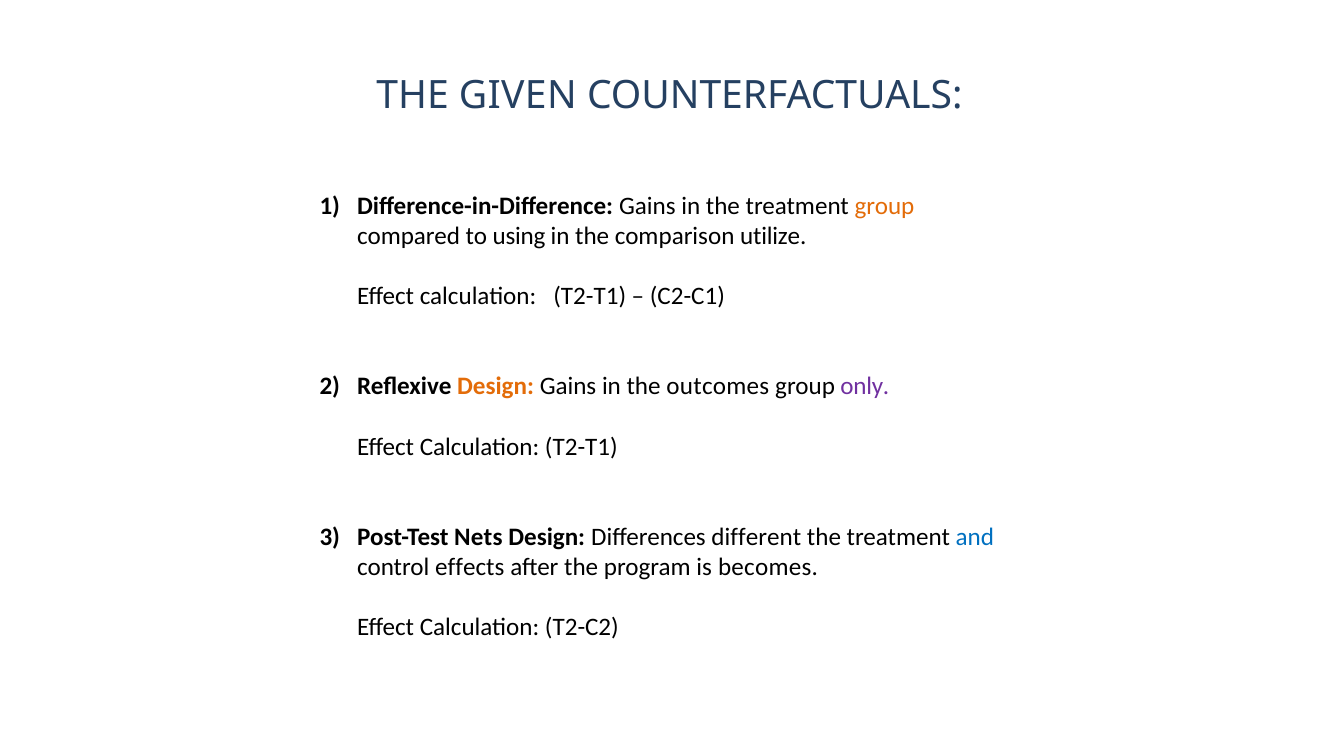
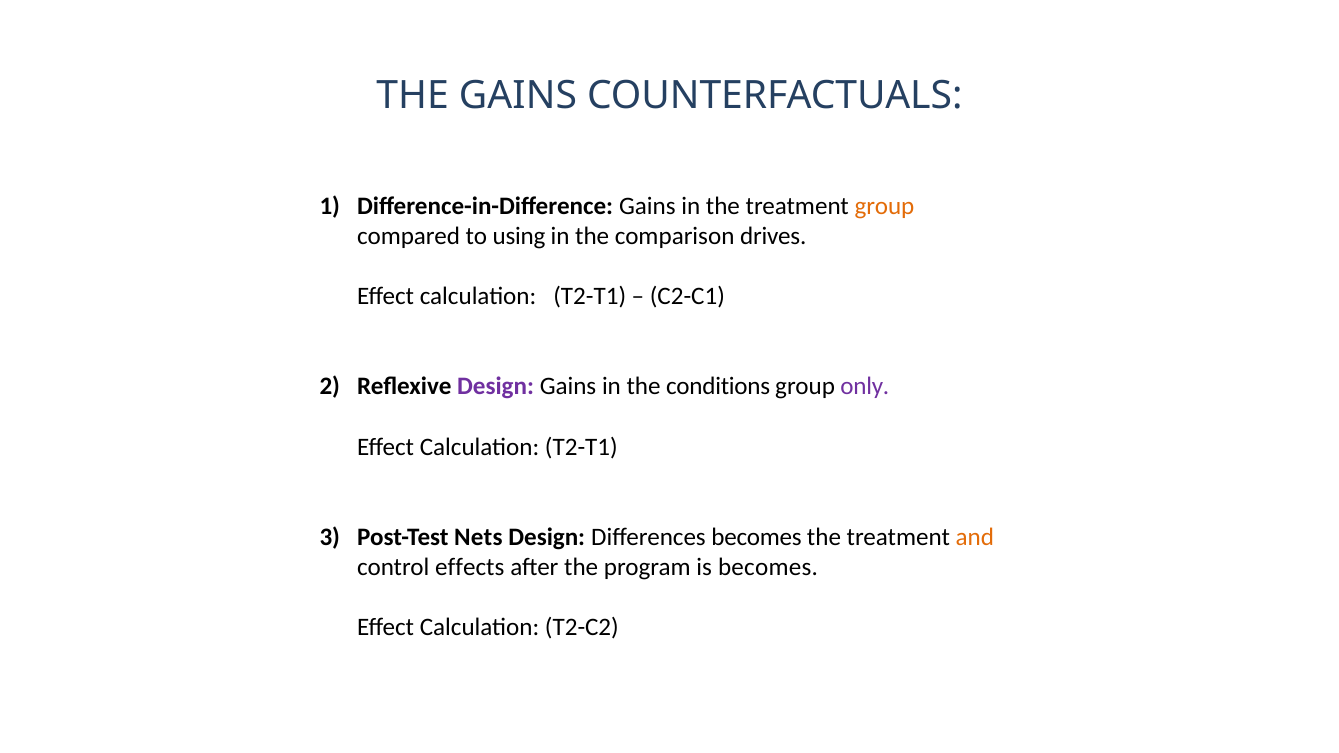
THE GIVEN: GIVEN -> GAINS
utilize: utilize -> drives
Design at (495, 387) colour: orange -> purple
outcomes: outcomes -> conditions
Differences different: different -> becomes
and colour: blue -> orange
